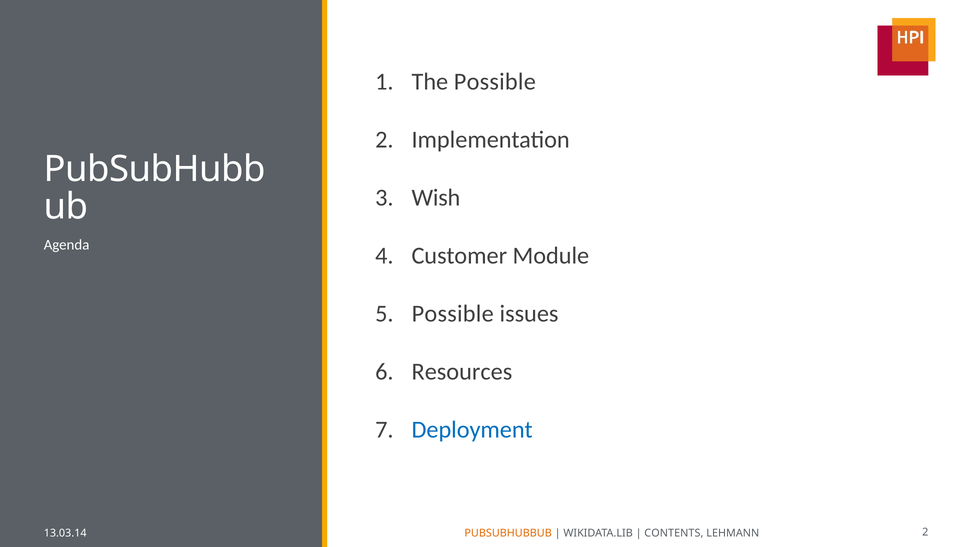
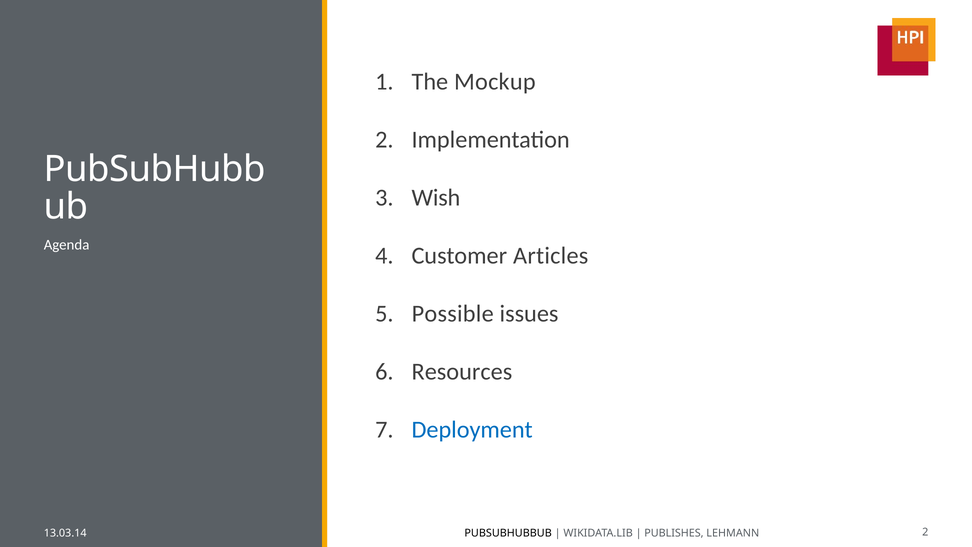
The Possible: Possible -> Mockup
Module: Module -> Articles
PUBSUBHUBBUB colour: orange -> black
CONTENTS: CONTENTS -> PUBLISHES
